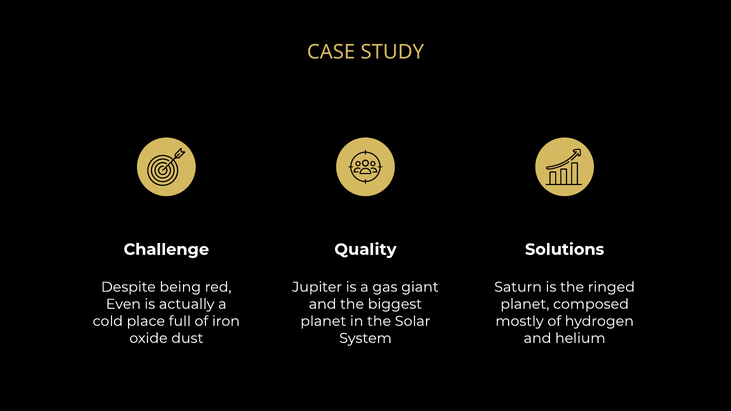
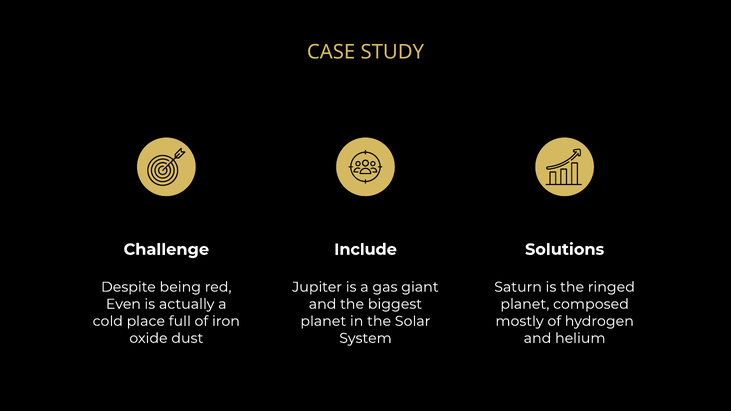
Quality: Quality -> Include
